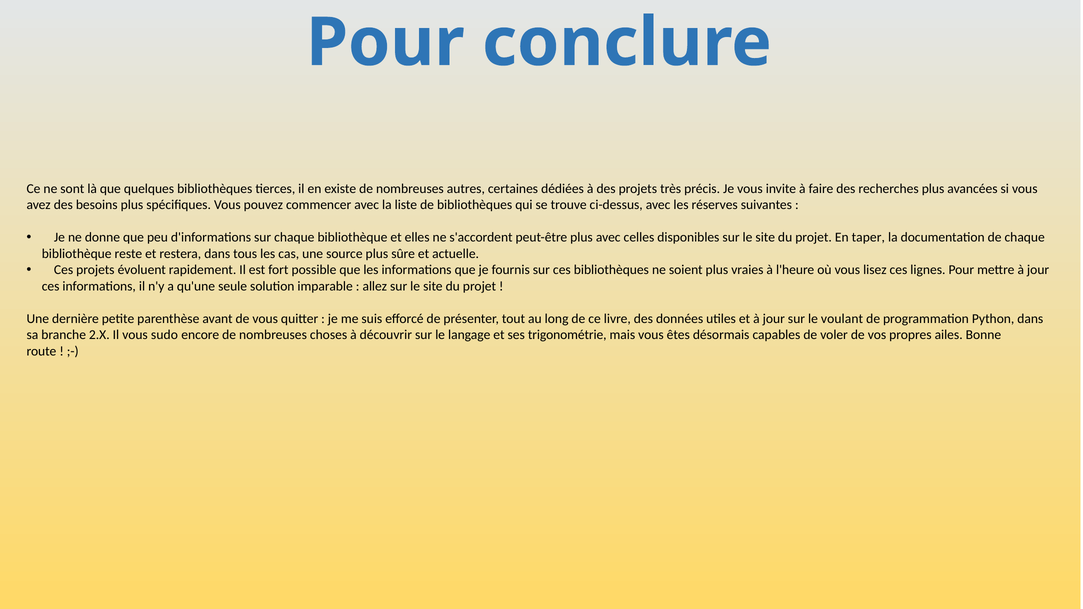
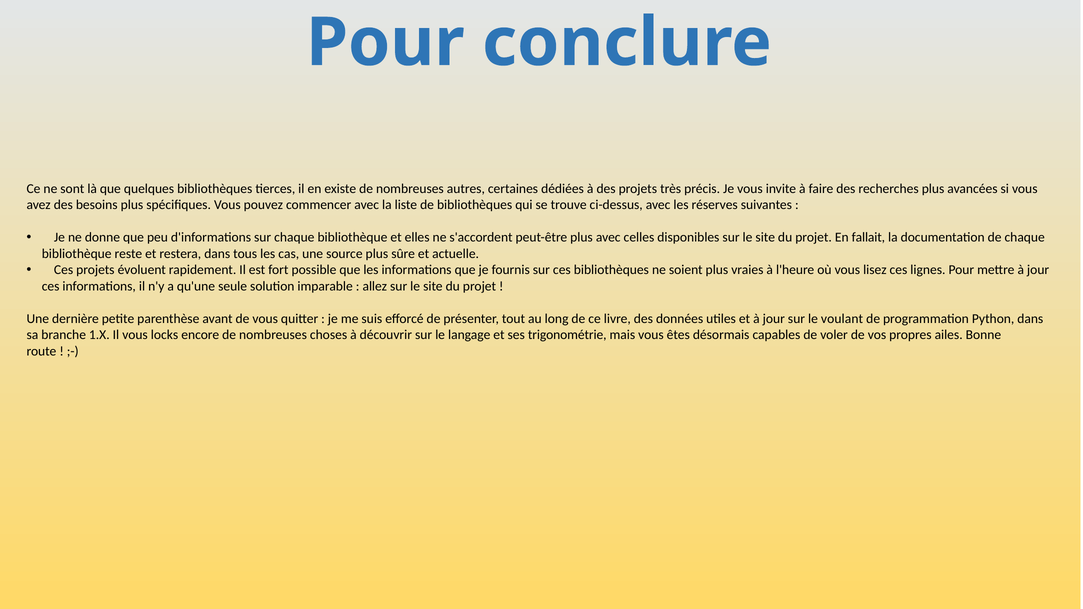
taper: taper -> fallait
2.X: 2.X -> 1.X
sudo: sudo -> locks
